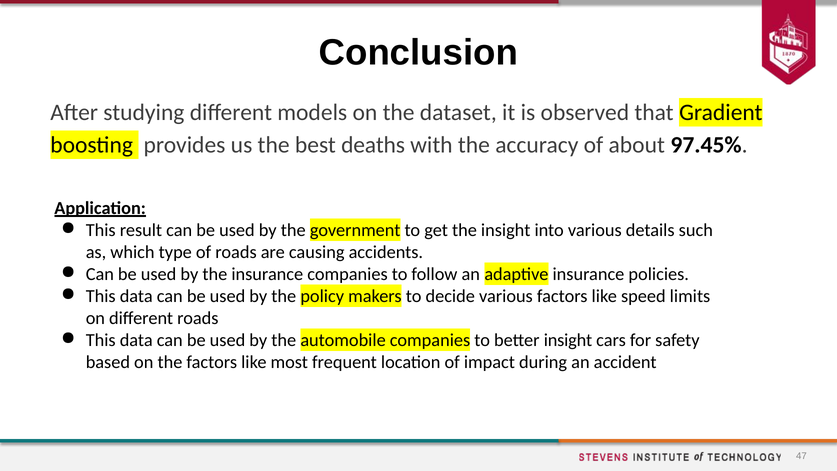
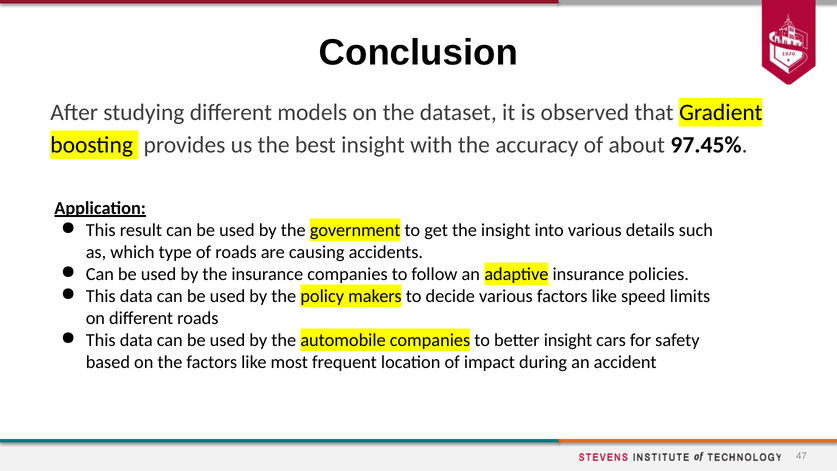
best deaths: deaths -> insight
